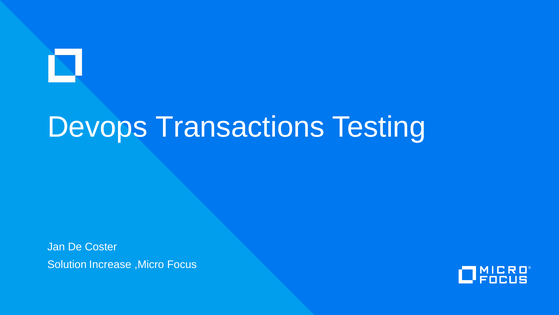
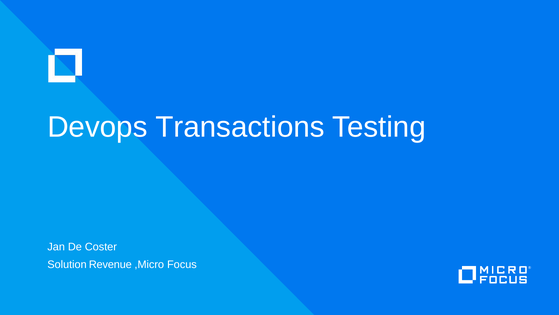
Increase: Increase -> Revenue
